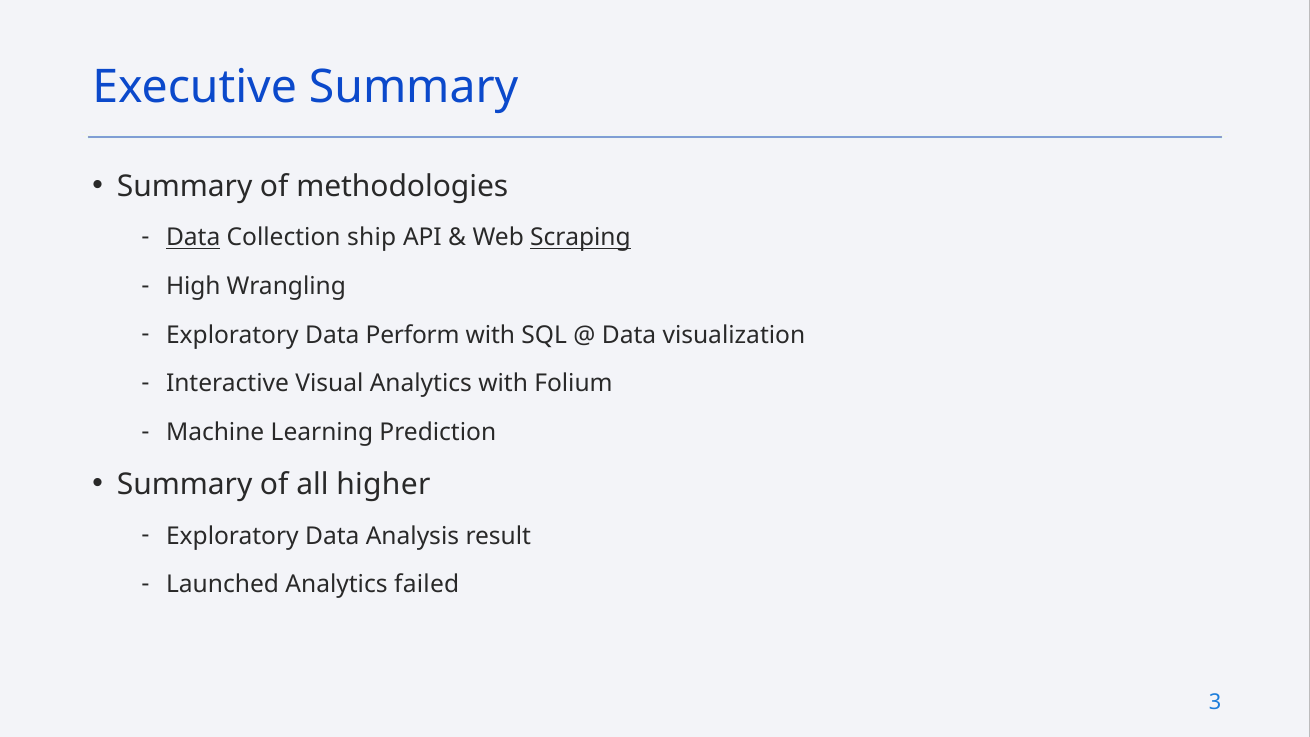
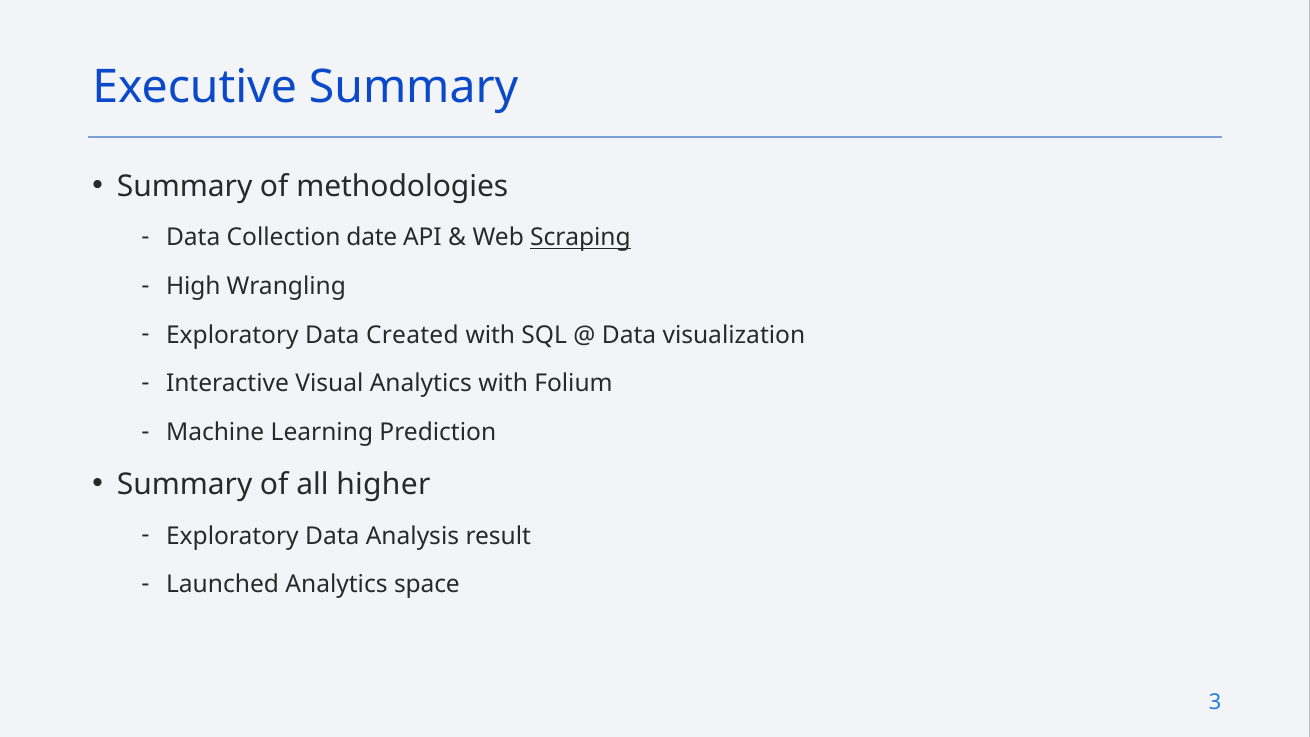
Data at (193, 238) underline: present -> none
ship: ship -> date
Perform: Perform -> Created
failed: failed -> space
